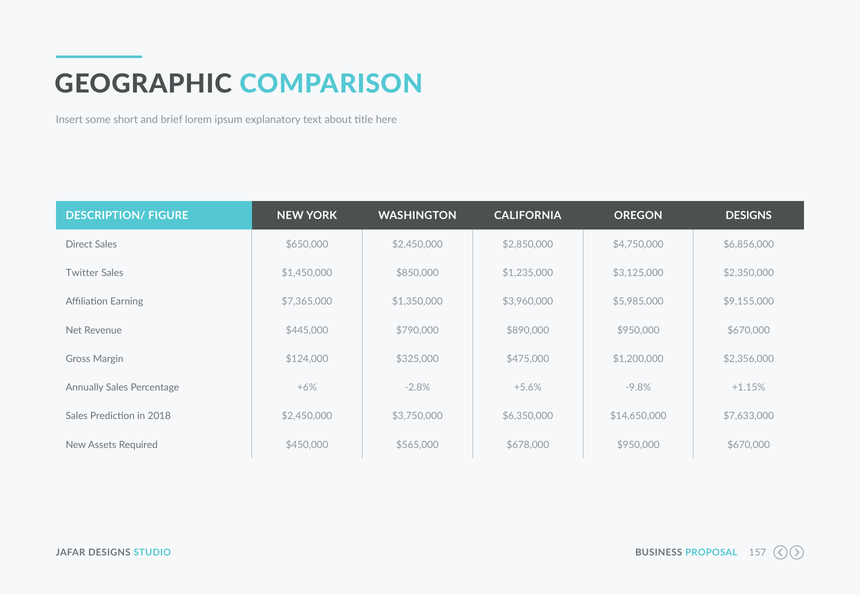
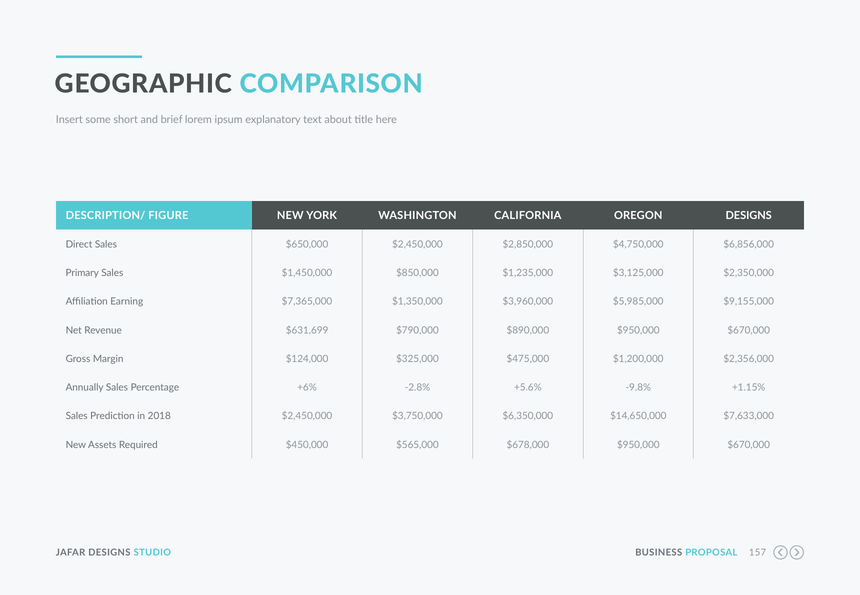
Twitter: Twitter -> Primary
$445,000: $445,000 -> $631,699
